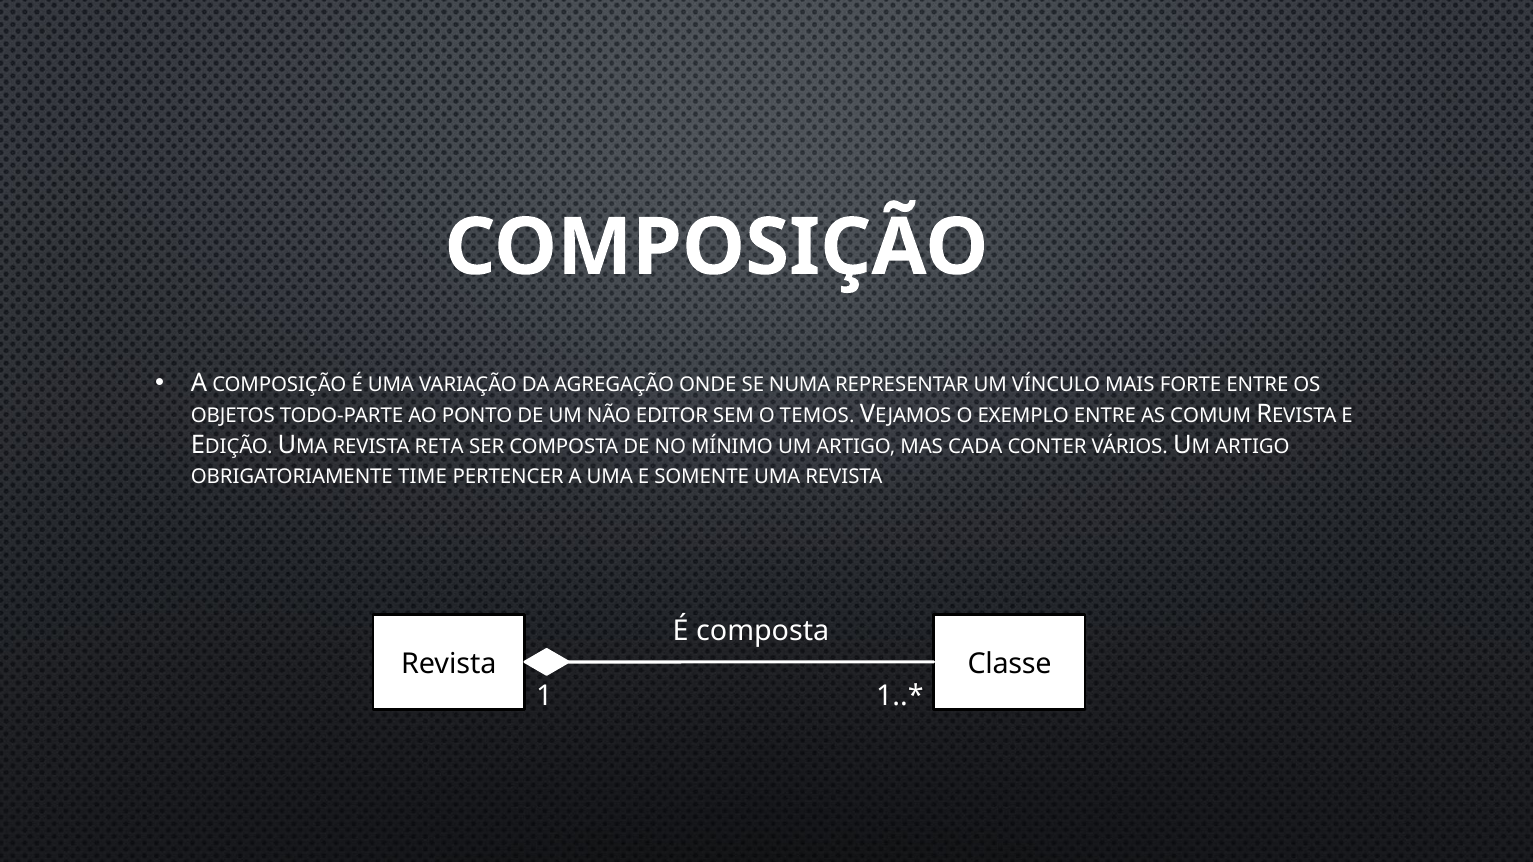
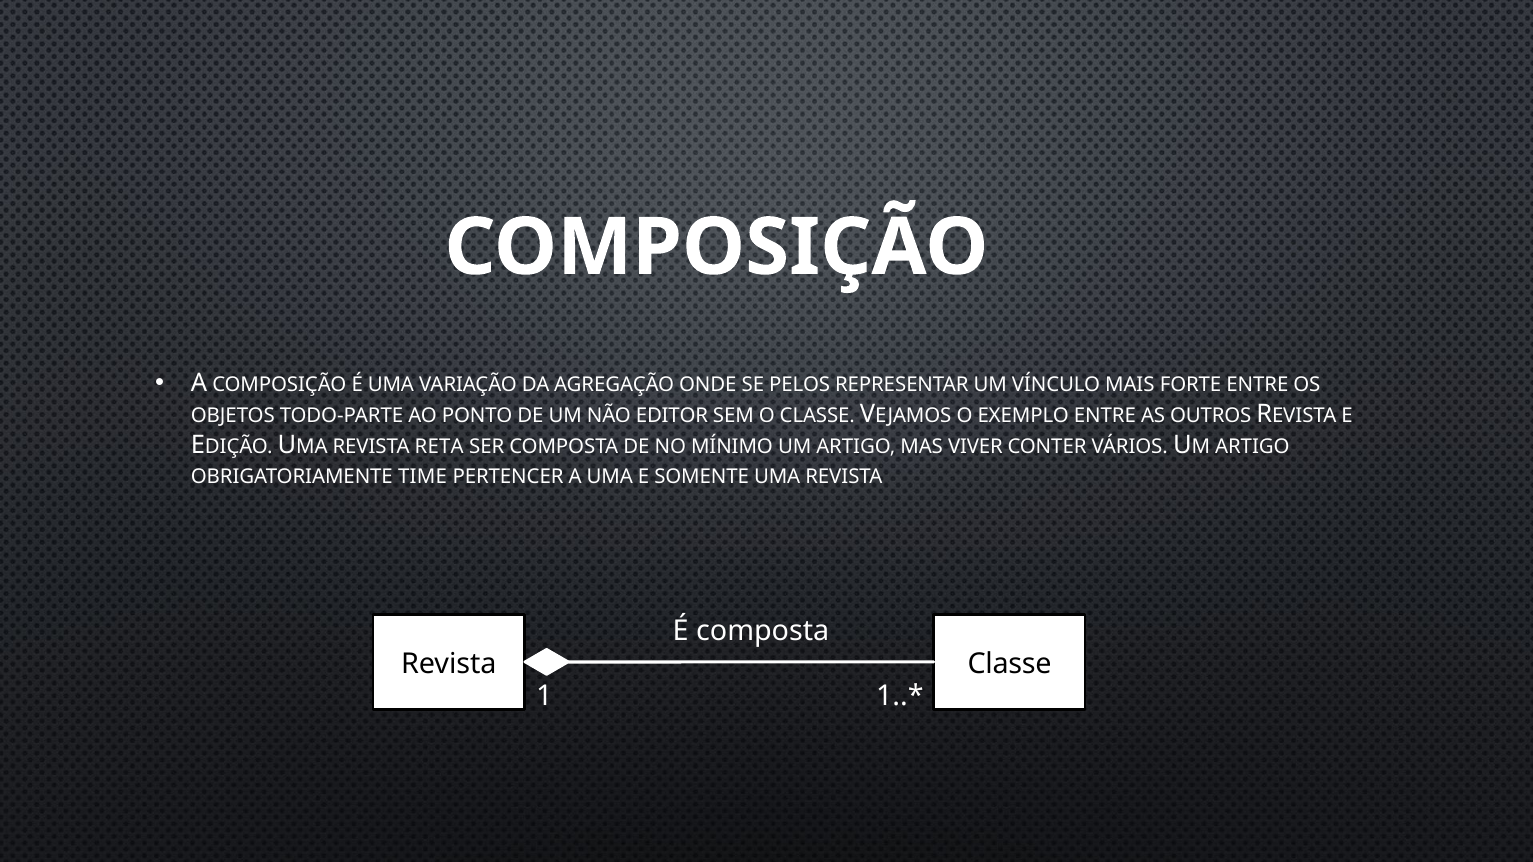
NUMA: NUMA -> PELOS
O TEMOS: TEMOS -> CLASSE
COMUM: COMUM -> OUTROS
CADA: CADA -> VIVER
